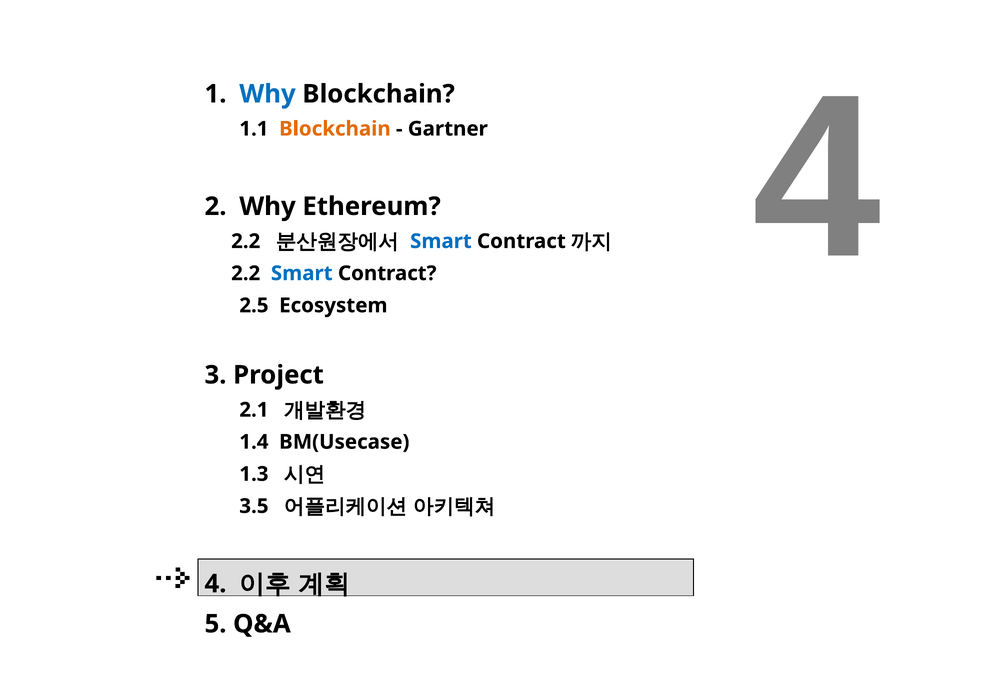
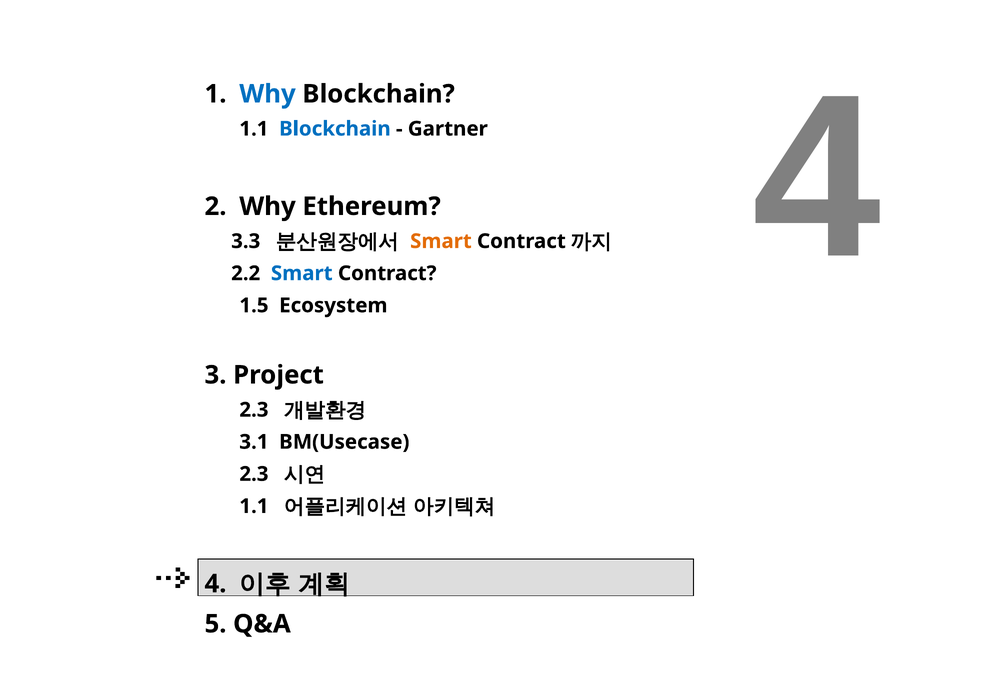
Blockchain at (335, 129) colour: orange -> blue
2.2 at (246, 241): 2.2 -> 3.3
Smart at (441, 241) colour: blue -> orange
2.5: 2.5 -> 1.5
2.1 at (254, 410): 2.1 -> 2.3
1.4: 1.4 -> 3.1
1.3 at (254, 474): 1.3 -> 2.3
3.5 at (254, 506): 3.5 -> 1.1
